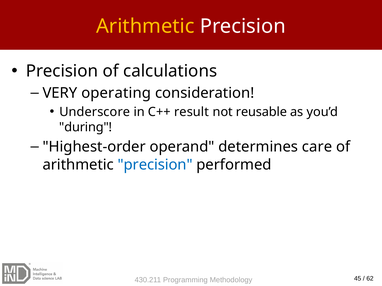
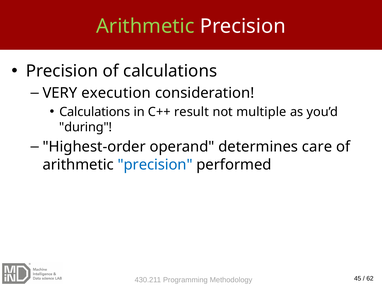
Arithmetic at (145, 26) colour: yellow -> light green
operating: operating -> execution
Underscore at (95, 112): Underscore -> Calculations
reusable: reusable -> multiple
